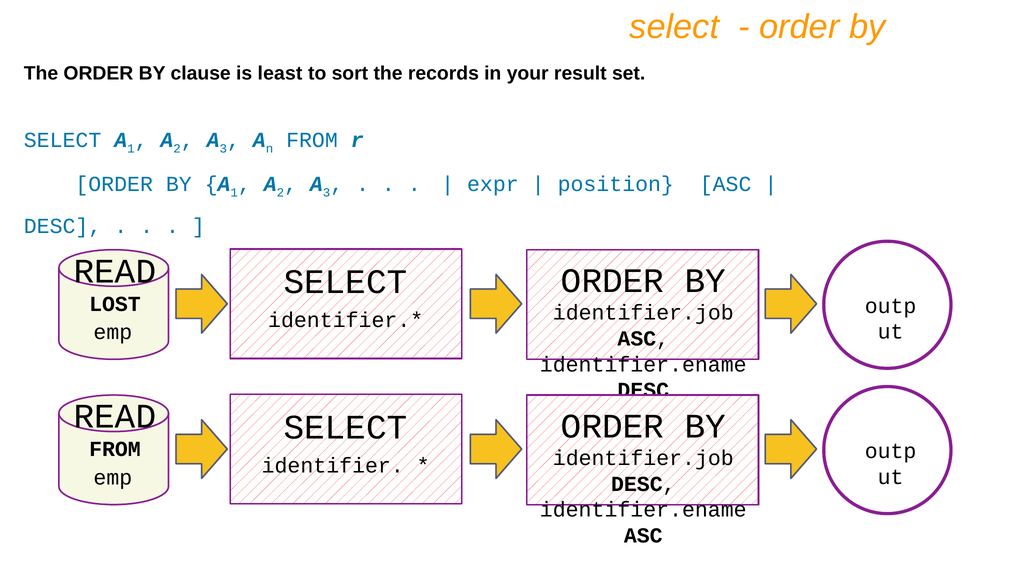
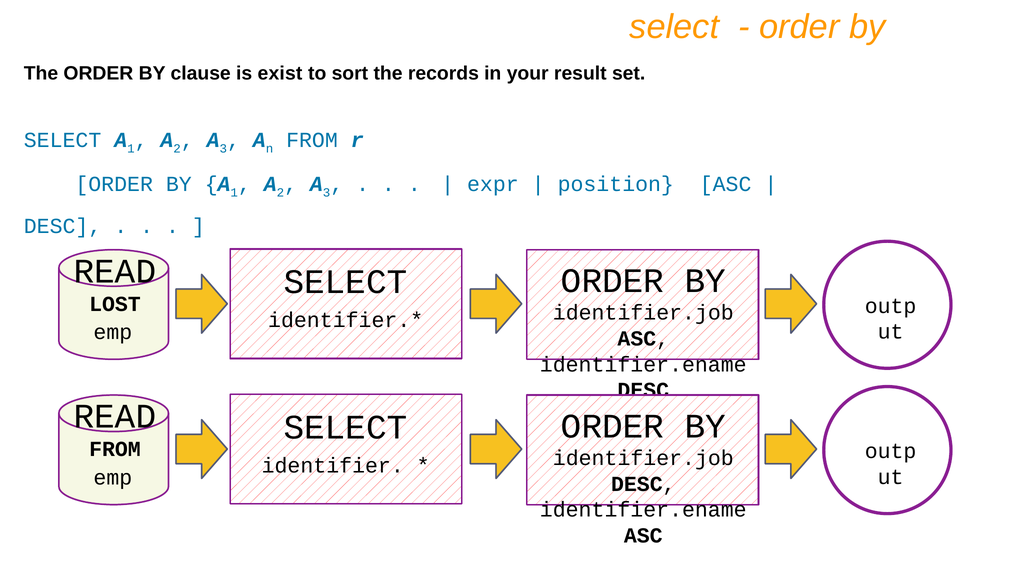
least: least -> exist
